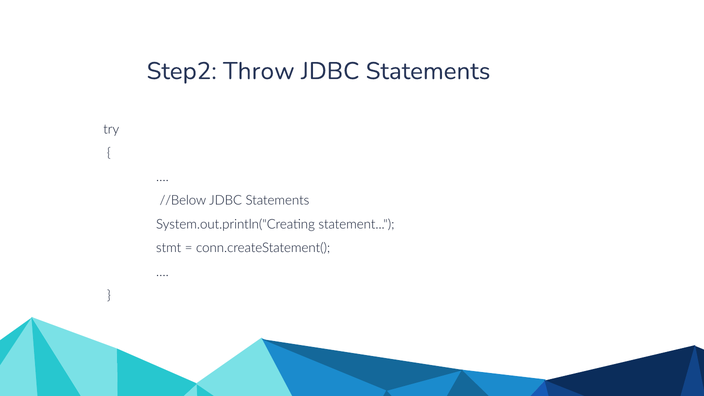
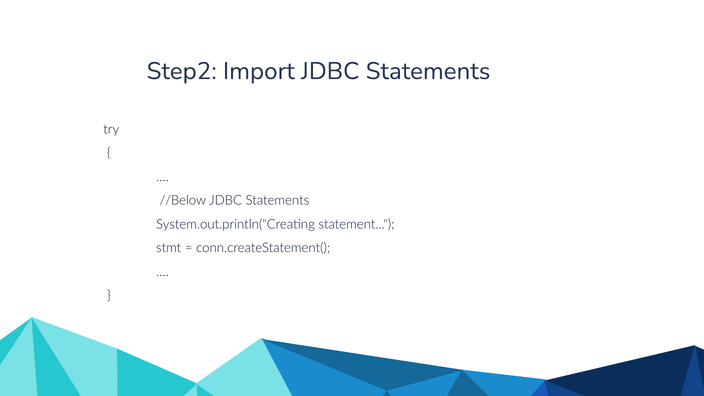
Throw: Throw -> Import
